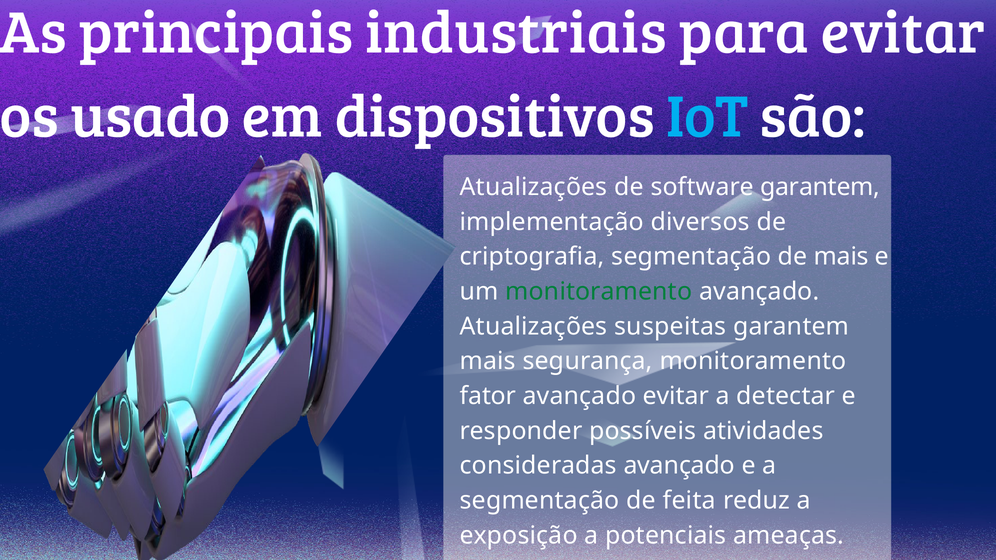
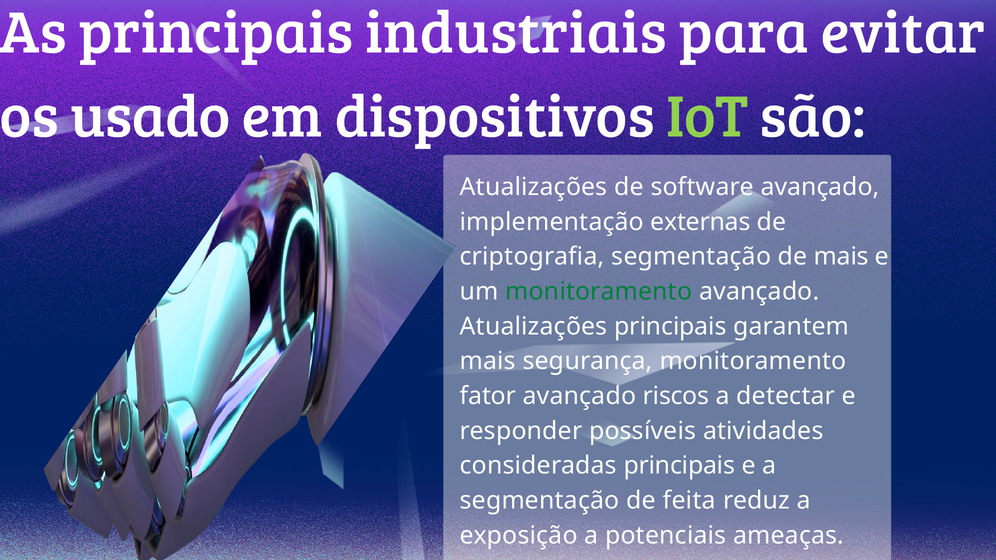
IoT colour: light blue -> light green
software garantem: garantem -> avançado
diversos: diversos -> externas
Atualizações suspeitas: suspeitas -> principais
avançado evitar: evitar -> riscos
consideradas avançado: avançado -> principais
